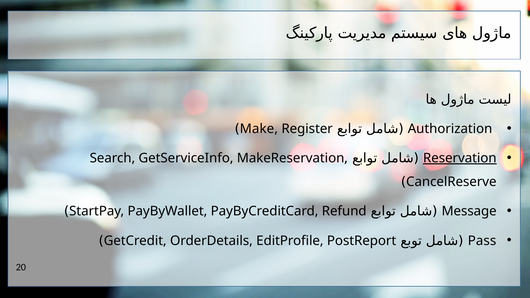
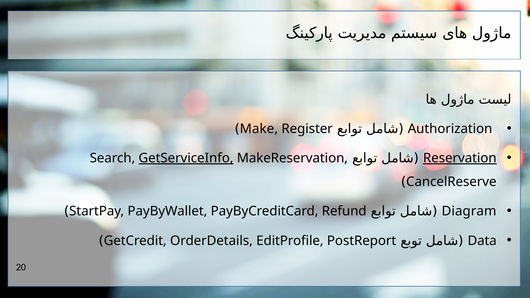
GetServiceInfo underline: none -> present
Message: Message -> Diagram
Pass: Pass -> Data
